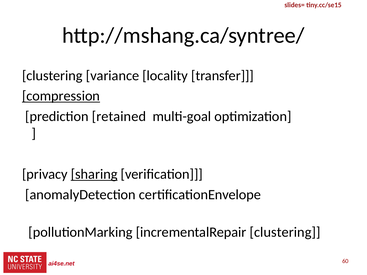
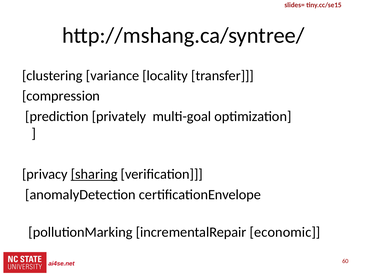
compression underline: present -> none
retained: retained -> privately
incrementalRepair clustering: clustering -> economic
